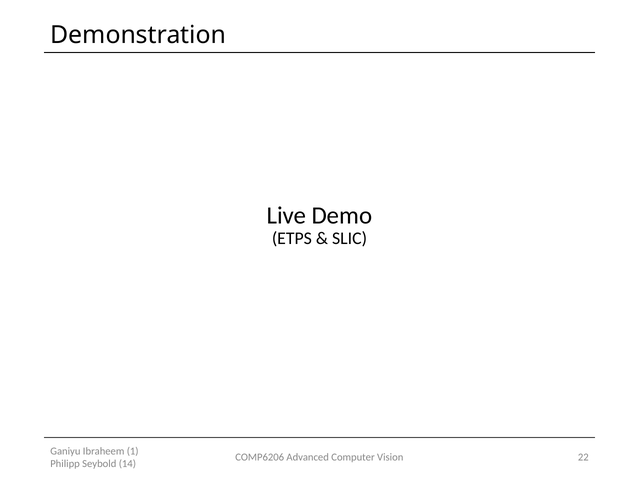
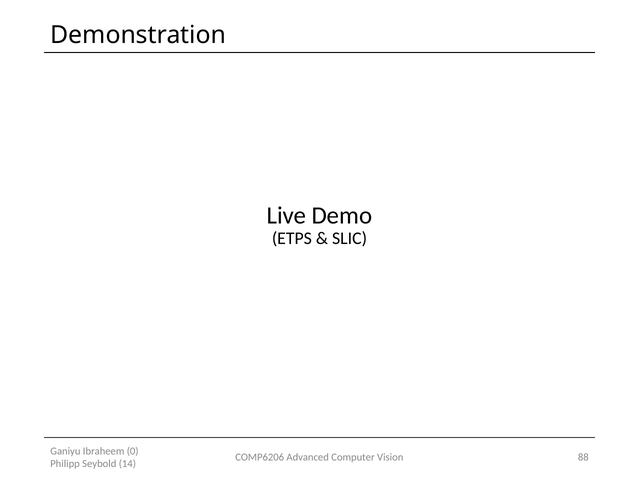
1: 1 -> 0
22: 22 -> 88
